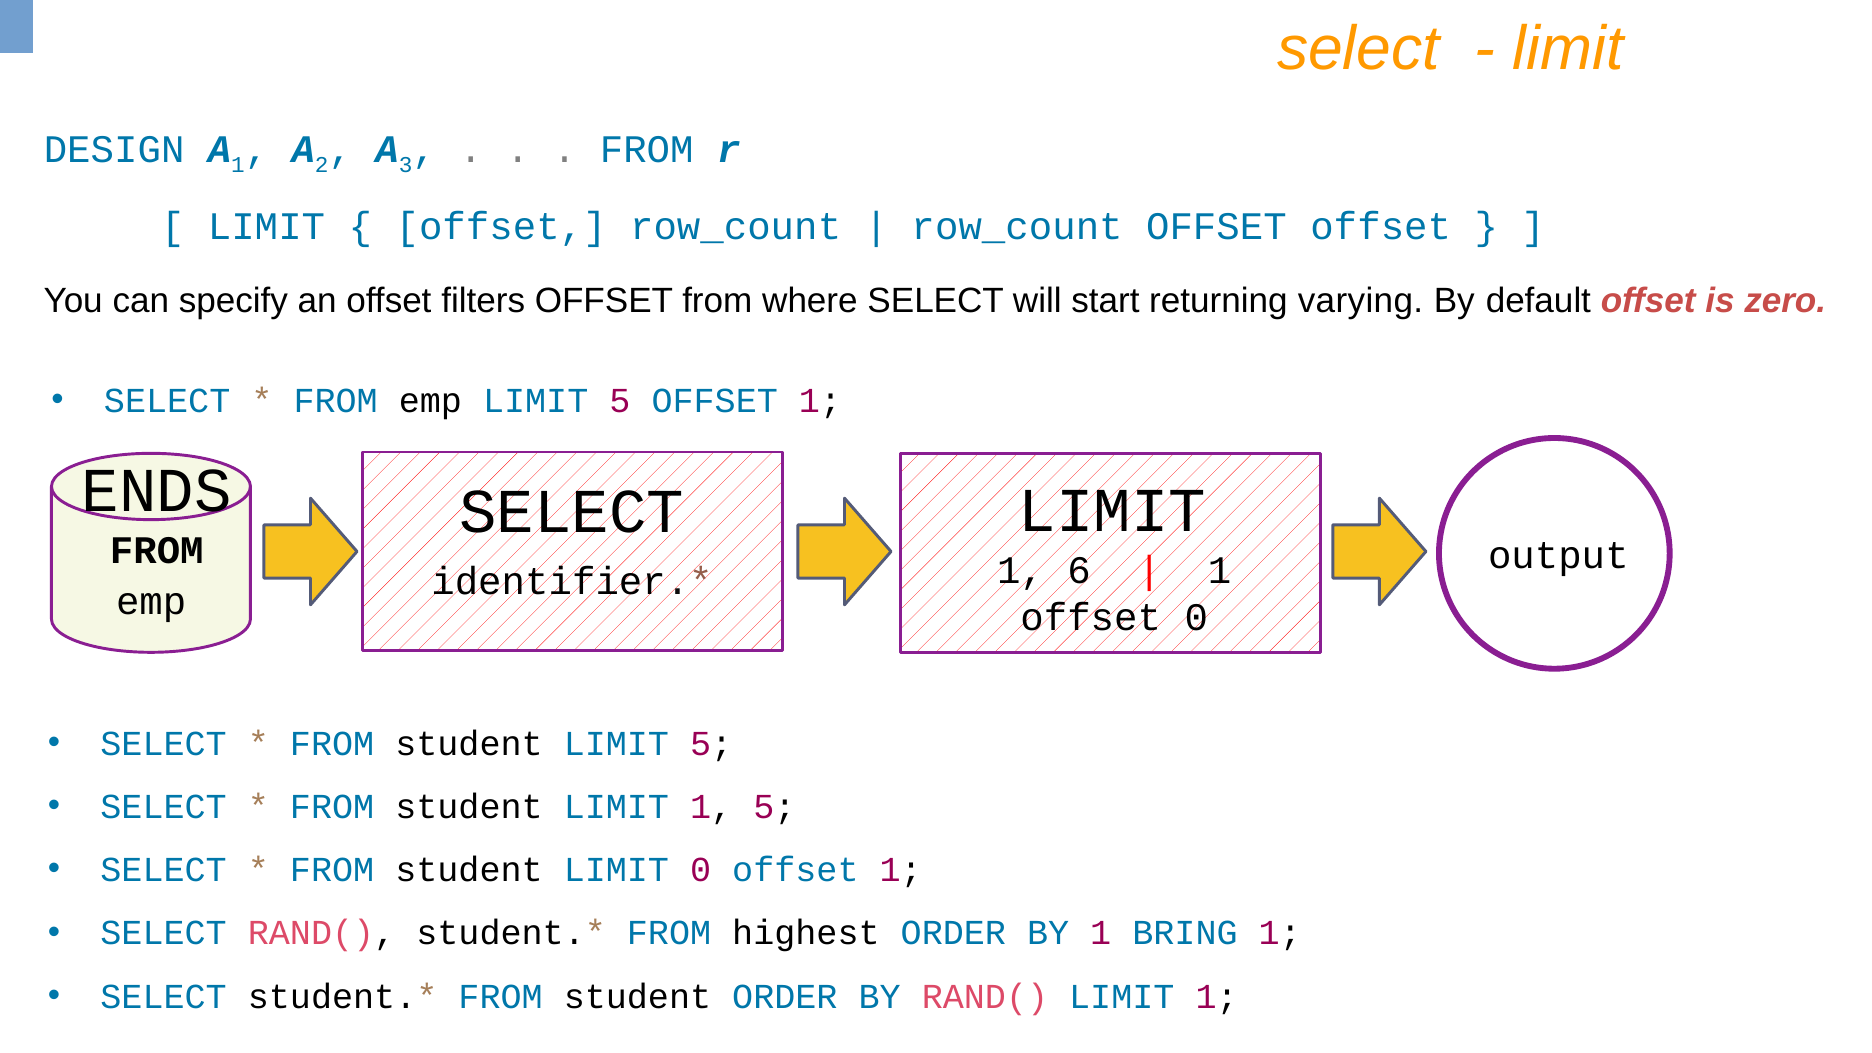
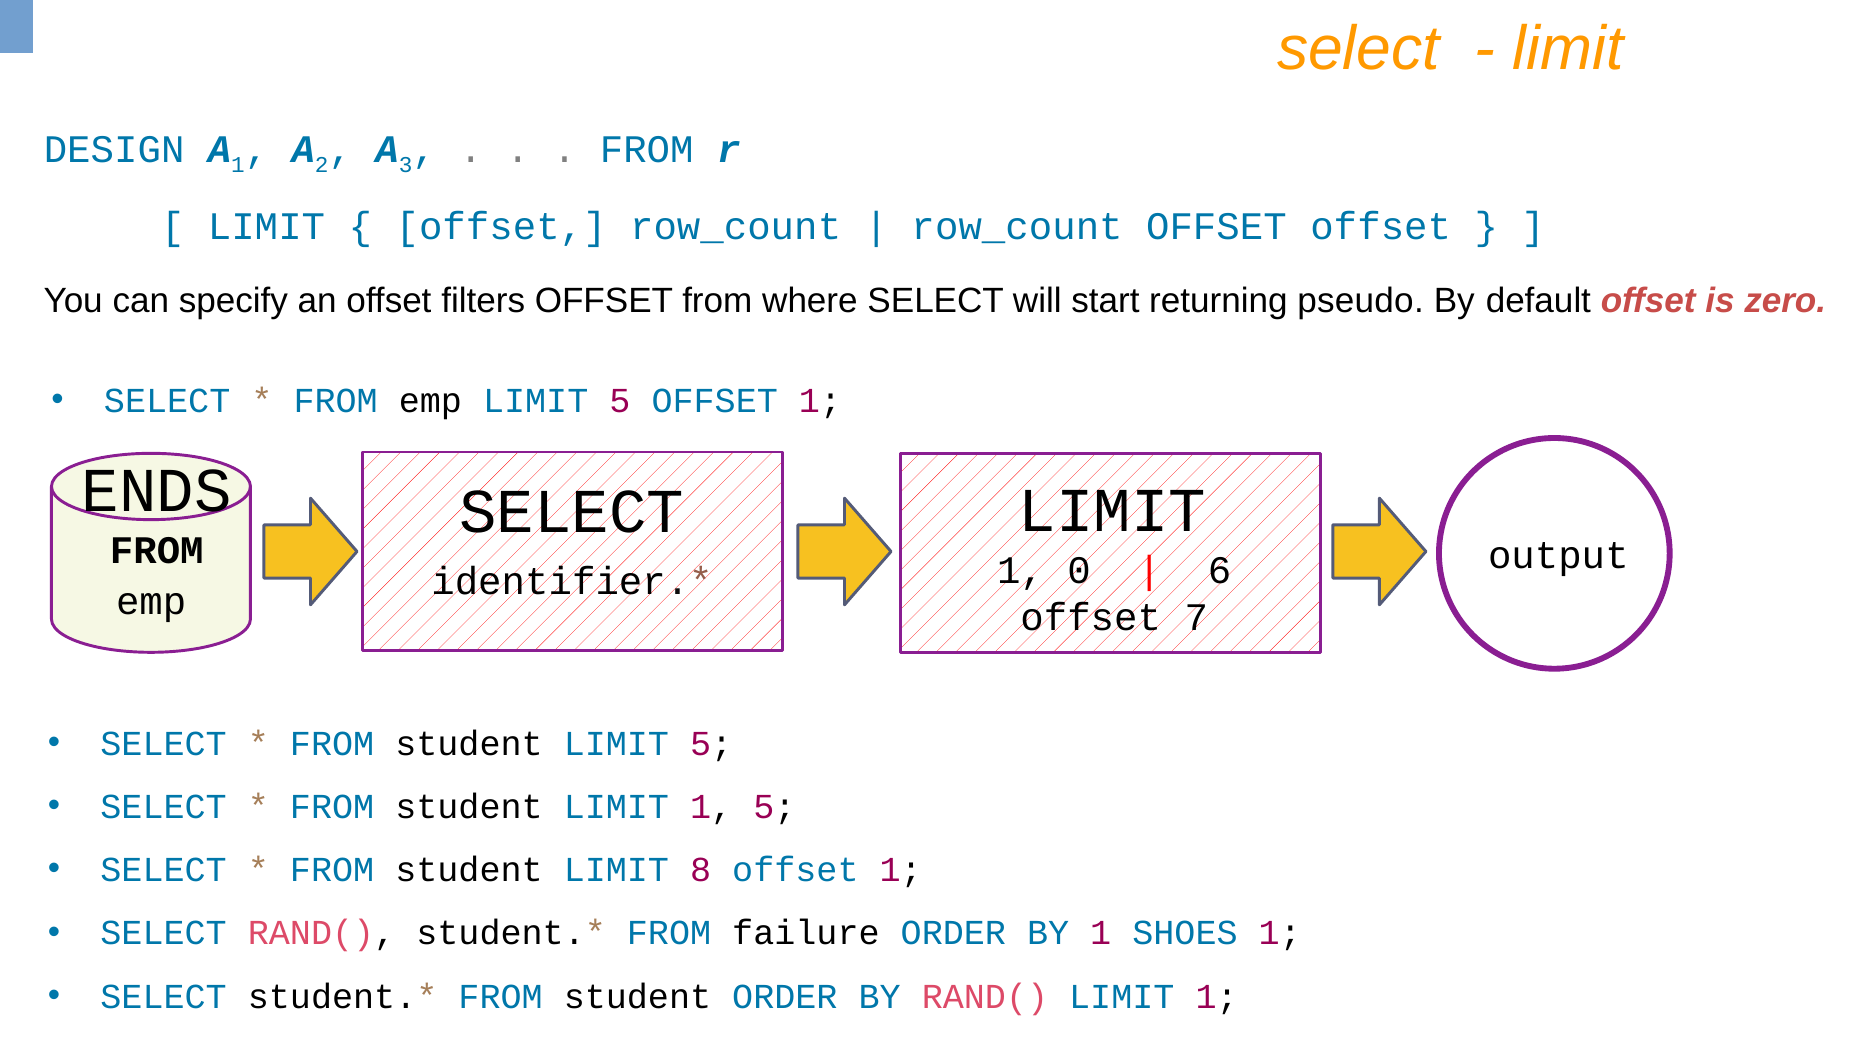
varying: varying -> pseudo
6: 6 -> 0
1 at (1220, 571): 1 -> 6
offset 0: 0 -> 7
LIMIT 0: 0 -> 8
highest: highest -> failure
BRING: BRING -> SHOES
